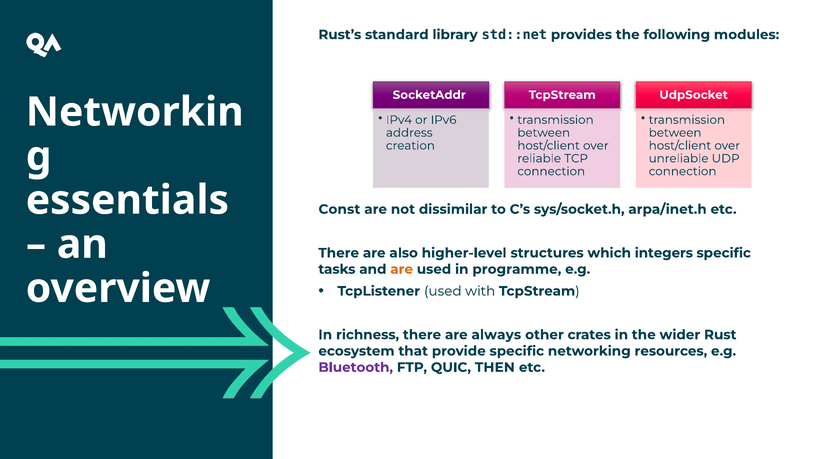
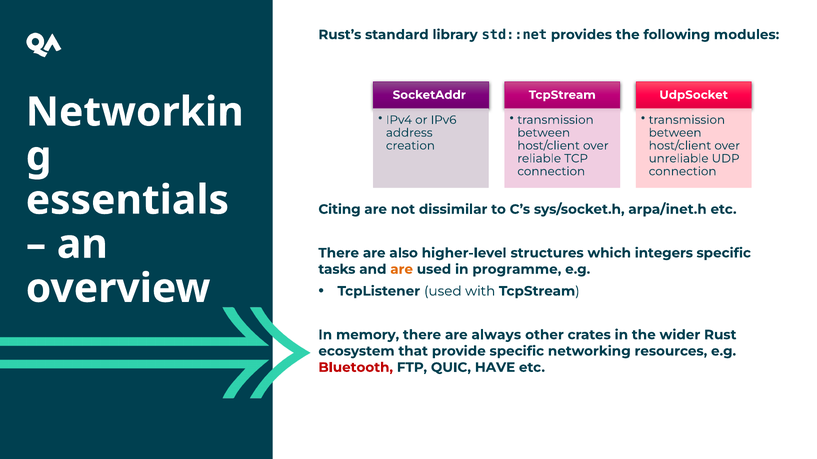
Const: Const -> Citing
richness: richness -> memory
Bluetooth colour: purple -> red
THEN: THEN -> HAVE
